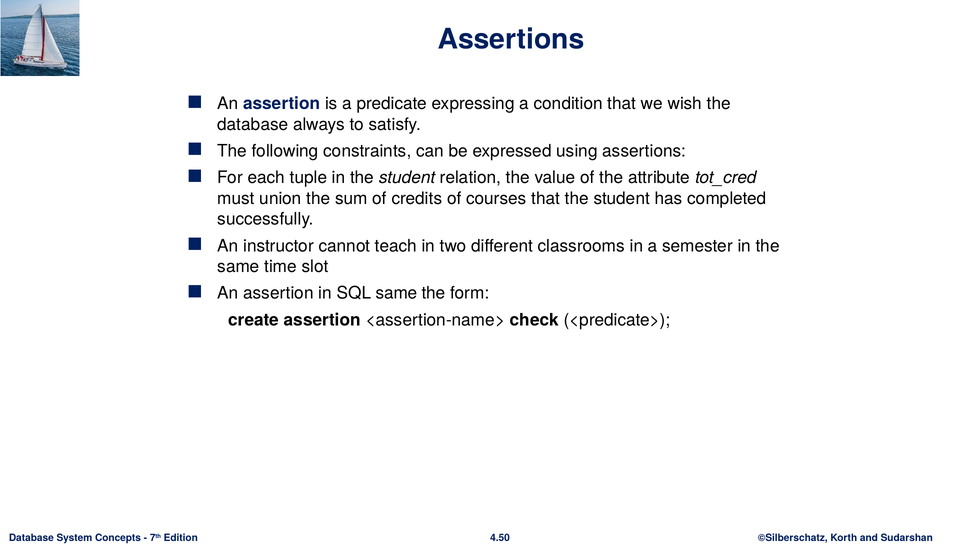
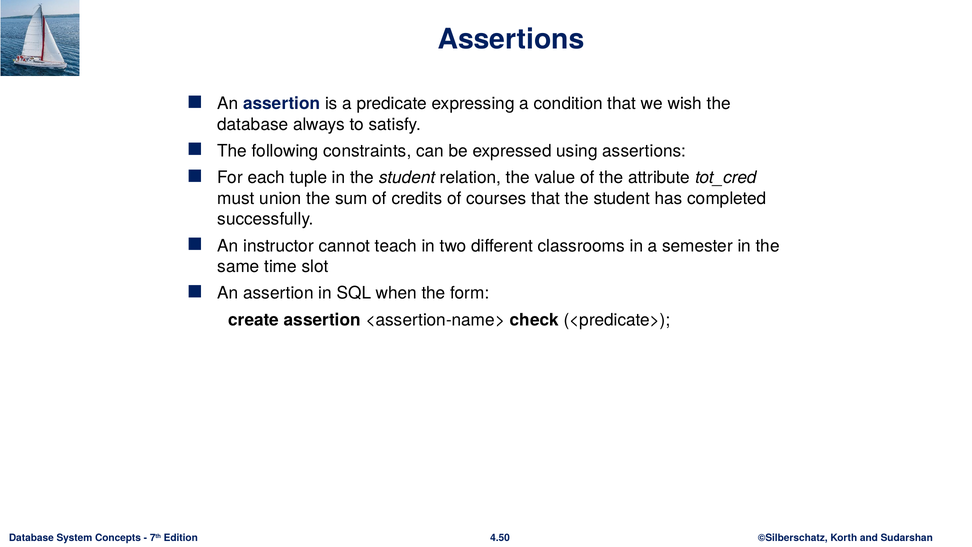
SQL same: same -> when
